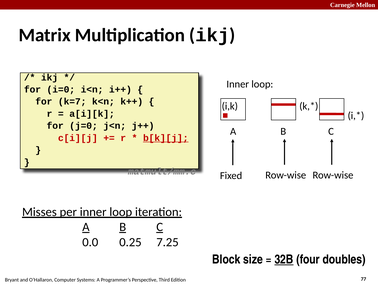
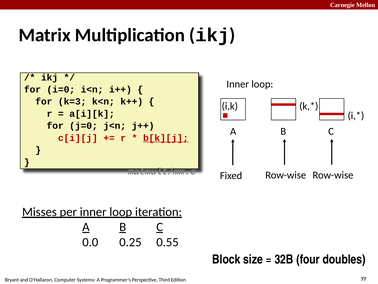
k=7: k=7 -> k=3
7.25: 7.25 -> 0.55
32B underline: present -> none
